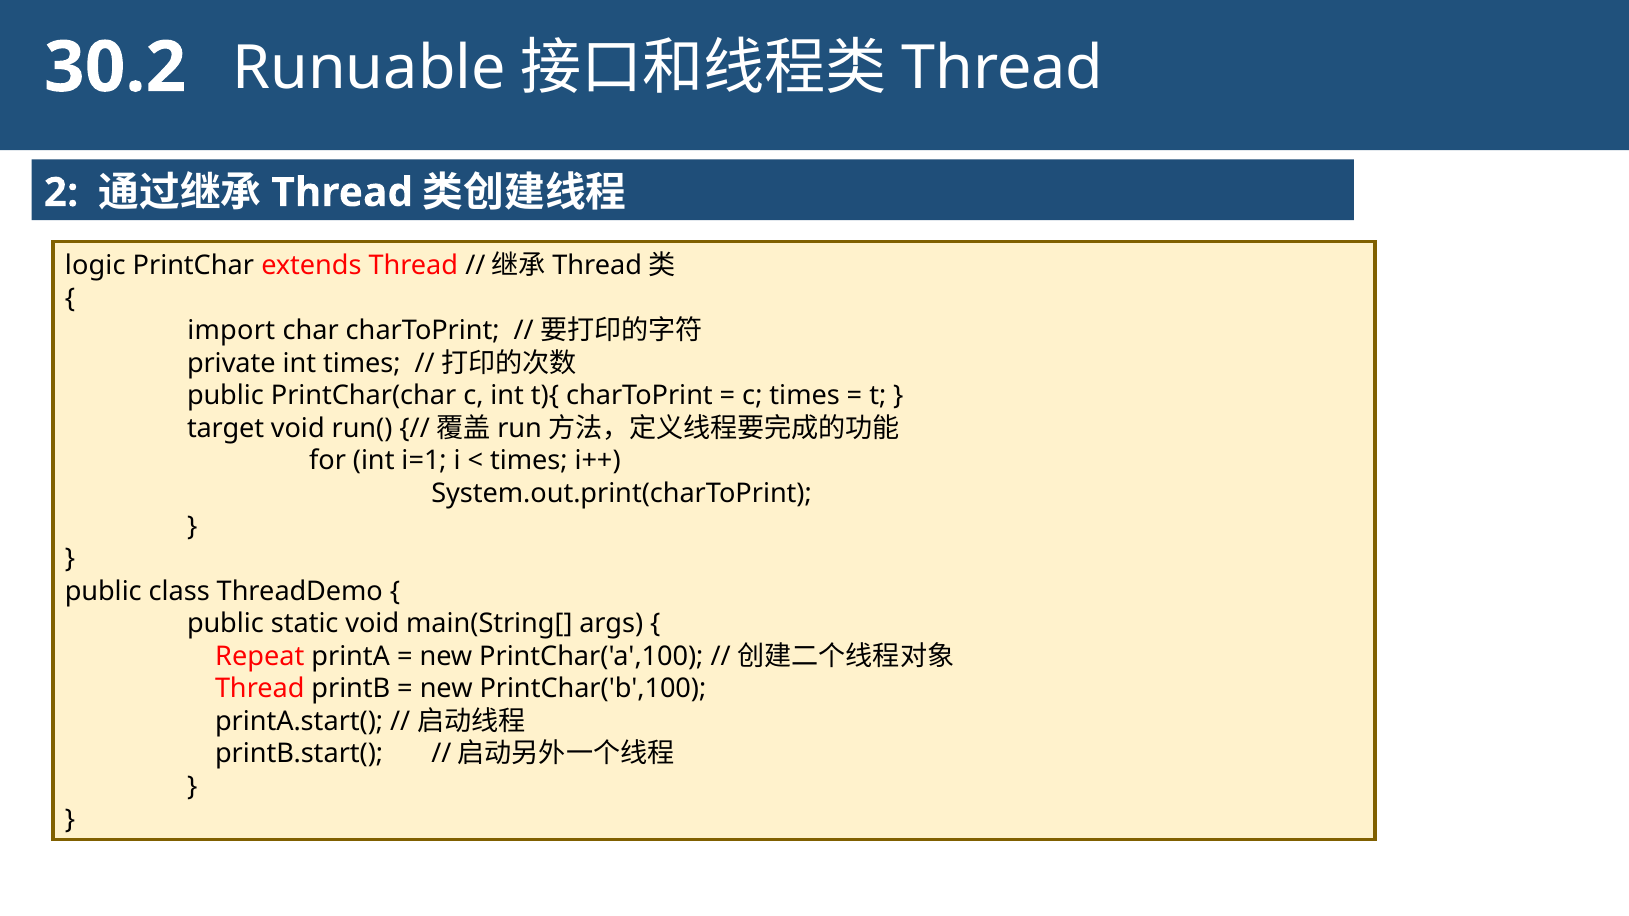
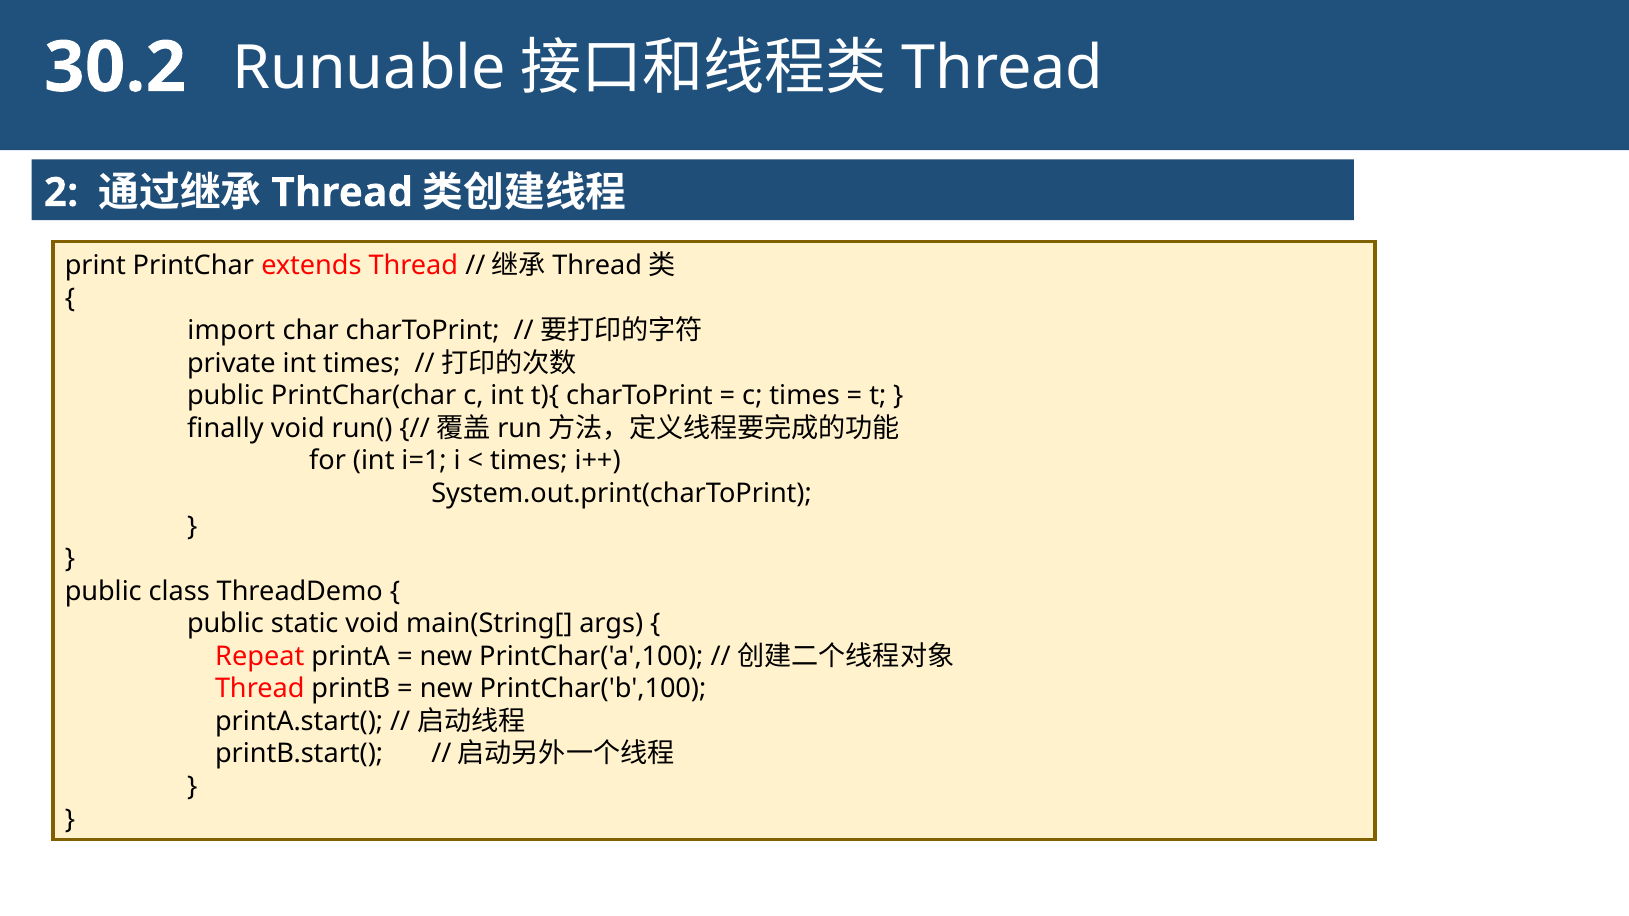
logic: logic -> print
target: target -> finally
